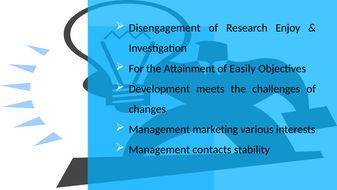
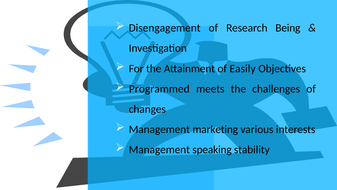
Enjoy: Enjoy -> Being
Development: Development -> Programmed
contacts: contacts -> speaking
